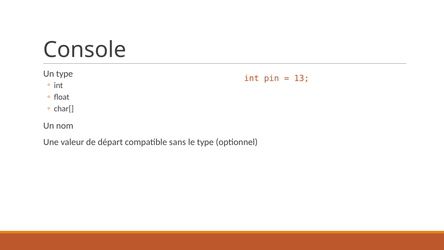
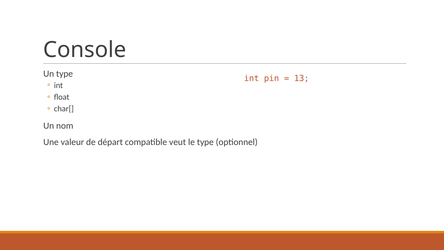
sans: sans -> veut
